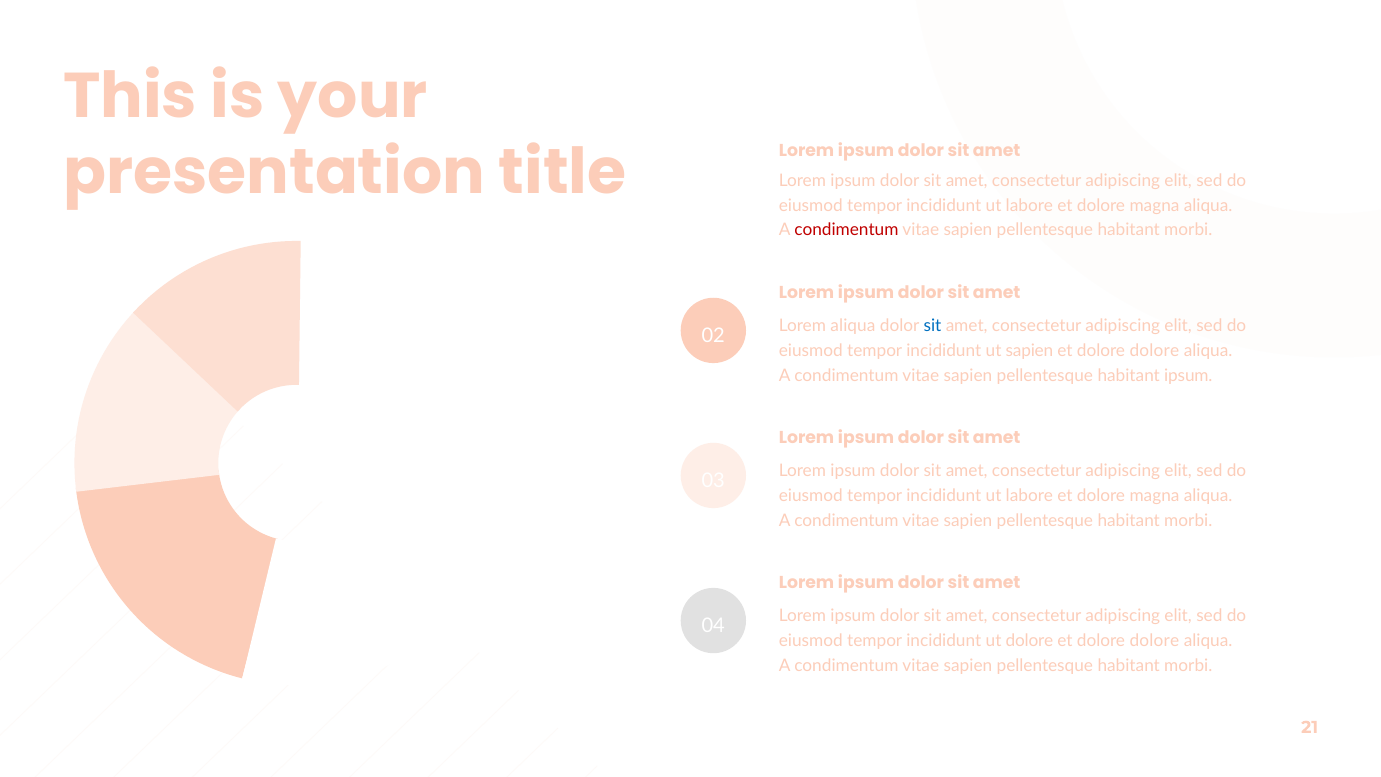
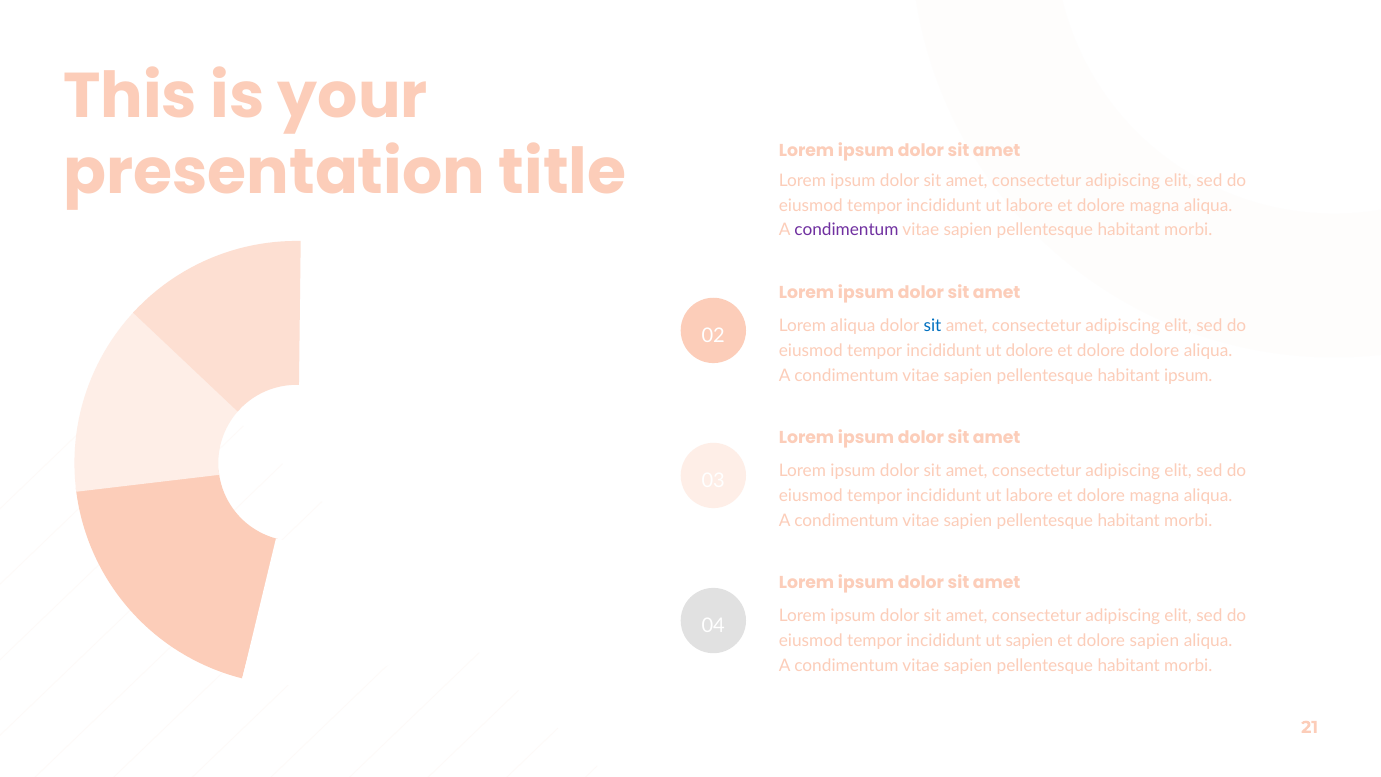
condimentum at (846, 230) colour: red -> purple
ut sapien: sapien -> dolore
ut dolore: dolore -> sapien
dolore at (1154, 640): dolore -> sapien
